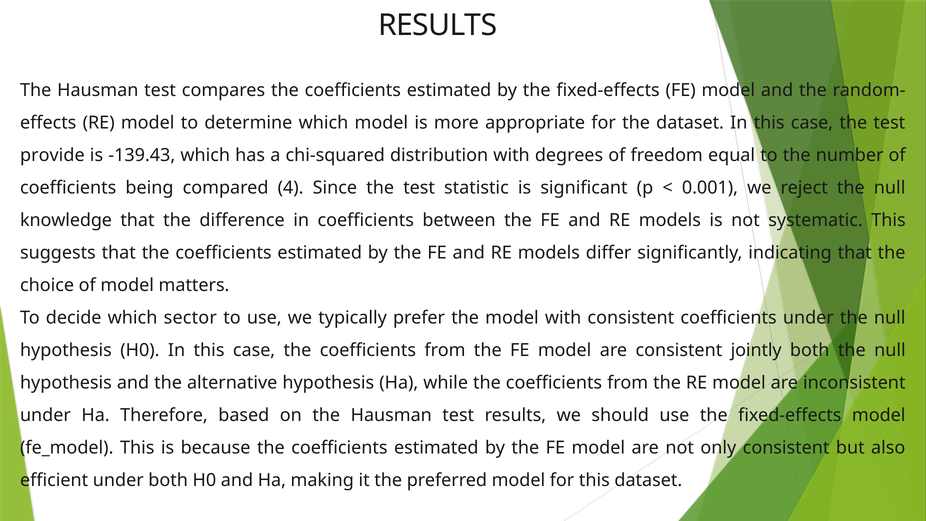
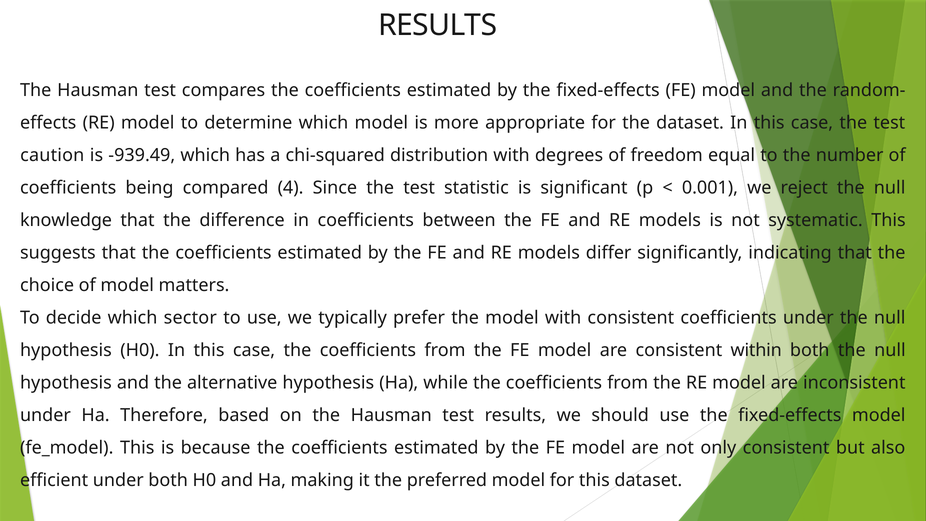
provide: provide -> caution
-139.43: -139.43 -> -939.49
jointly: jointly -> within
